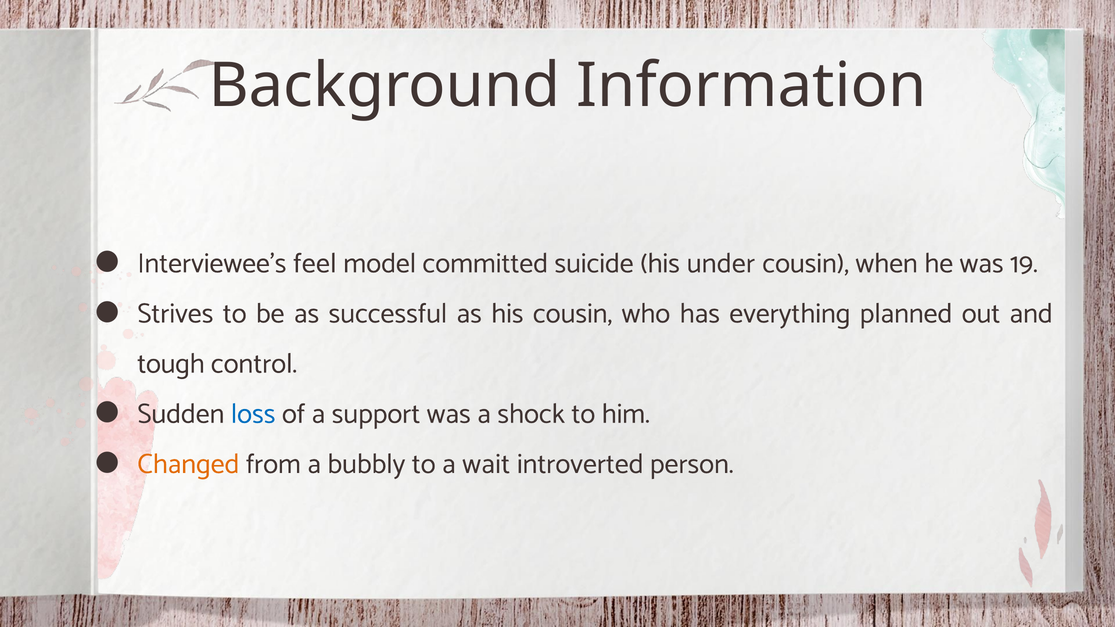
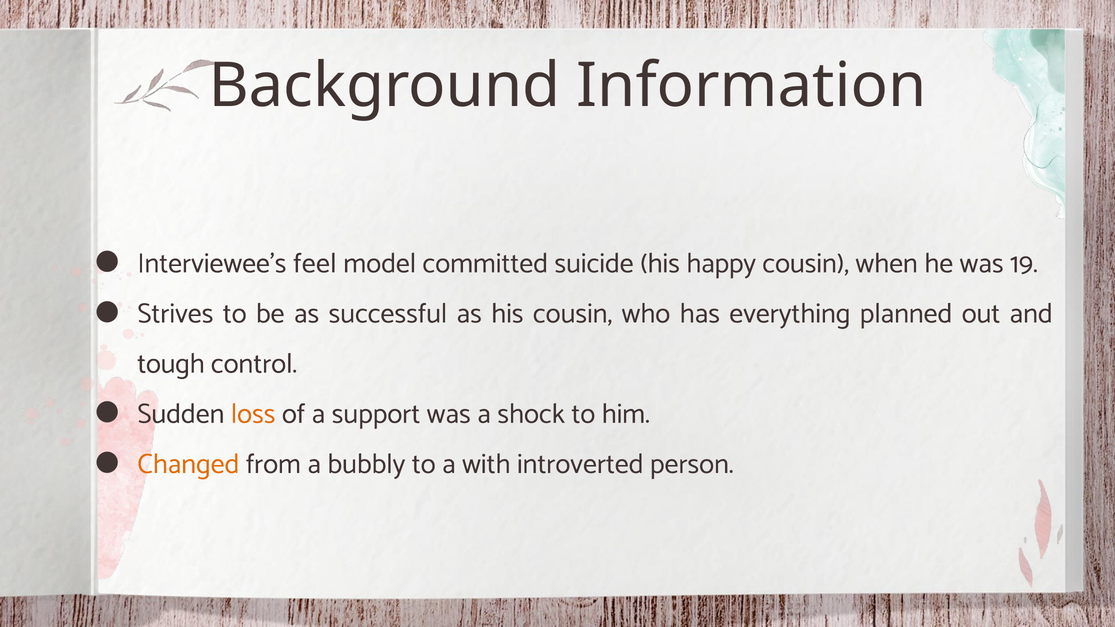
under: under -> happy
loss colour: blue -> orange
wait: wait -> with
